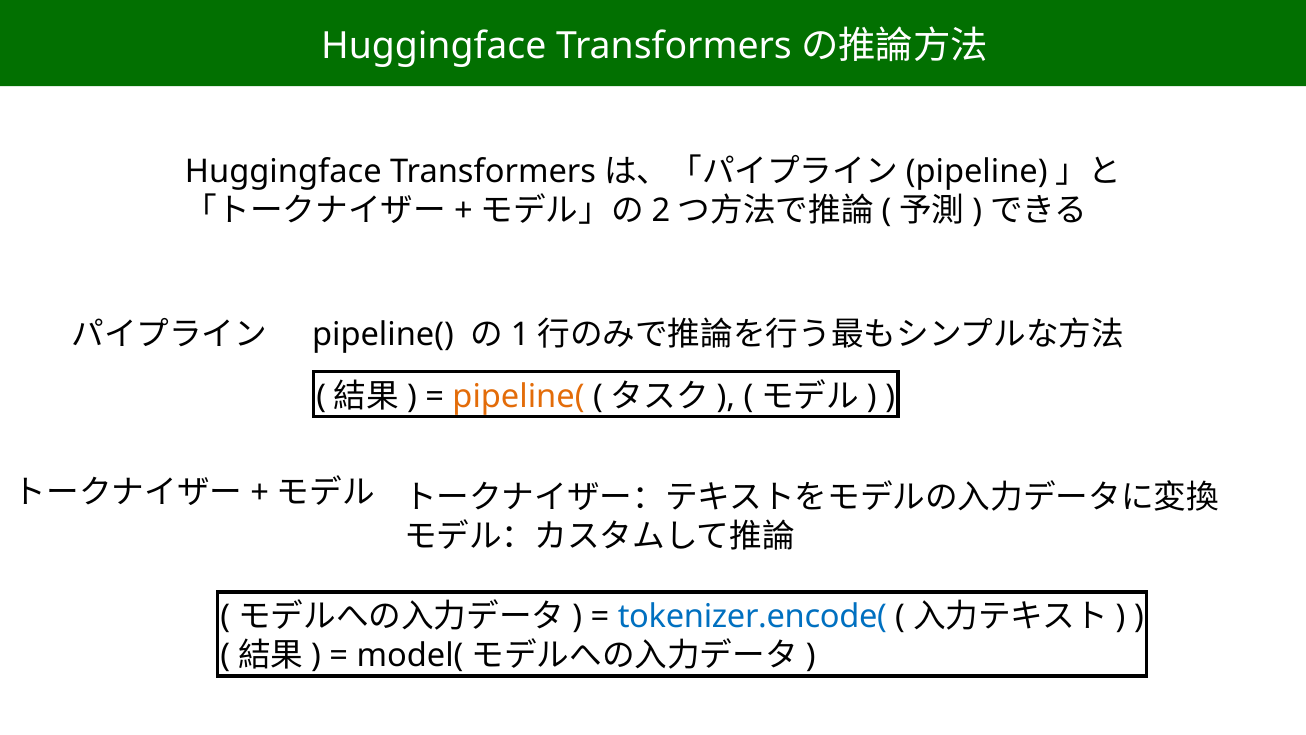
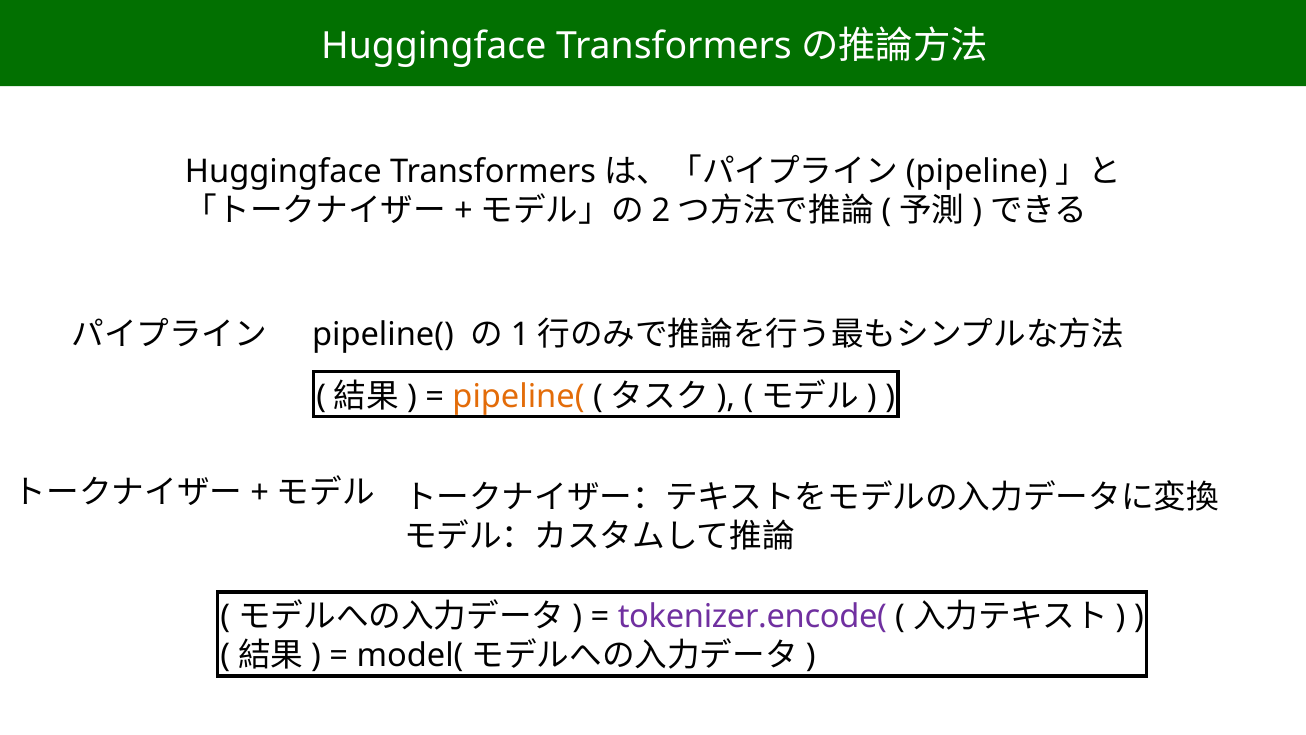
tokenizer.encode( colour: blue -> purple
